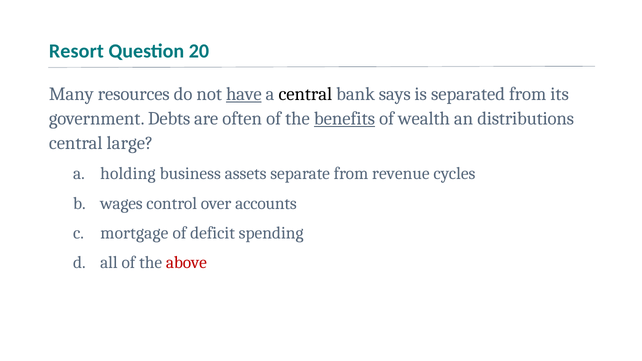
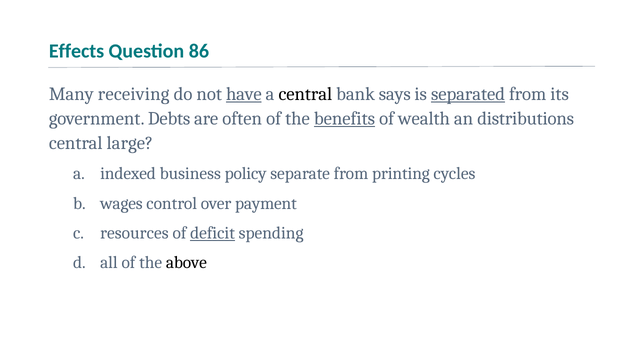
Resort: Resort -> Effects
20: 20 -> 86
resources: resources -> receiving
separated underline: none -> present
holding: holding -> indexed
assets: assets -> policy
revenue: revenue -> printing
accounts: accounts -> payment
mortgage: mortgage -> resources
deficit underline: none -> present
above colour: red -> black
